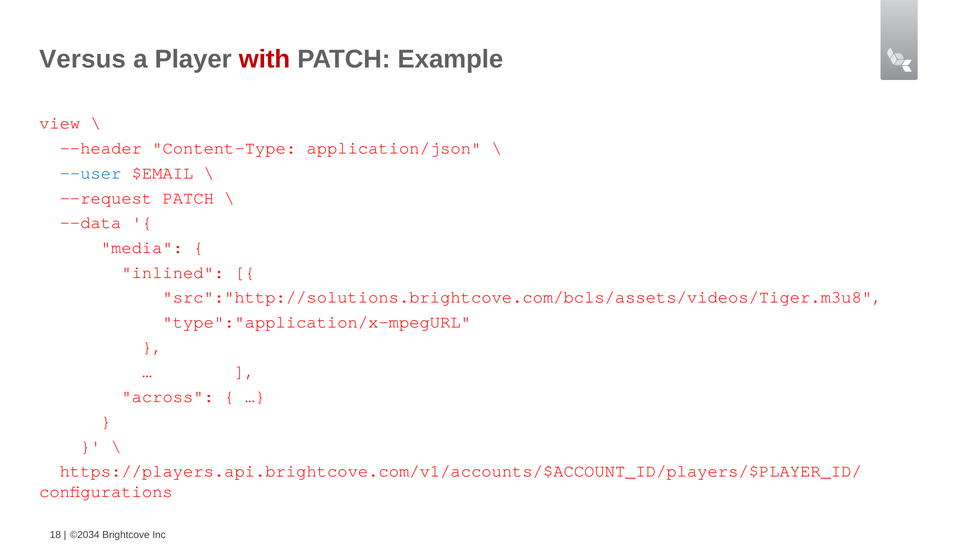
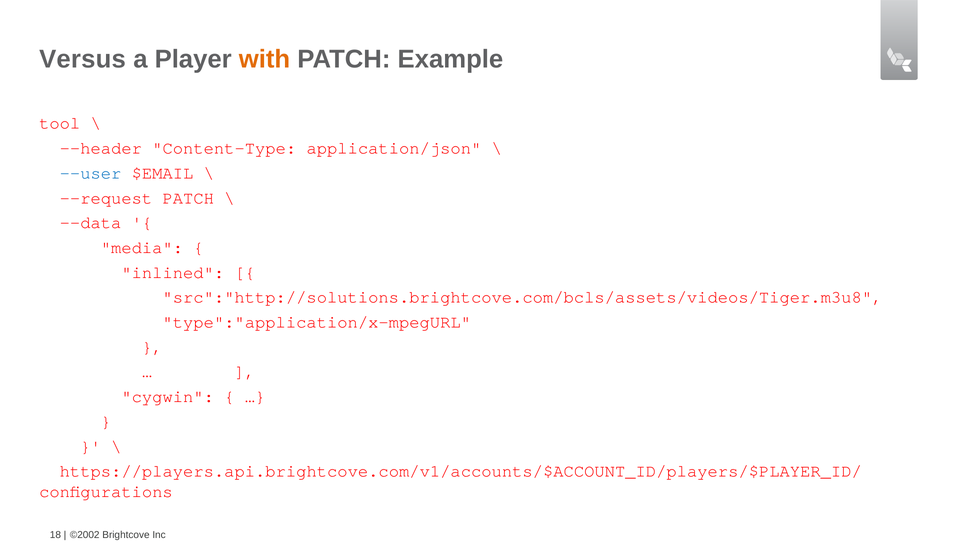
with colour: red -> orange
view: view -> tool
across: across -> cygwin
©2034: ©2034 -> ©2002
